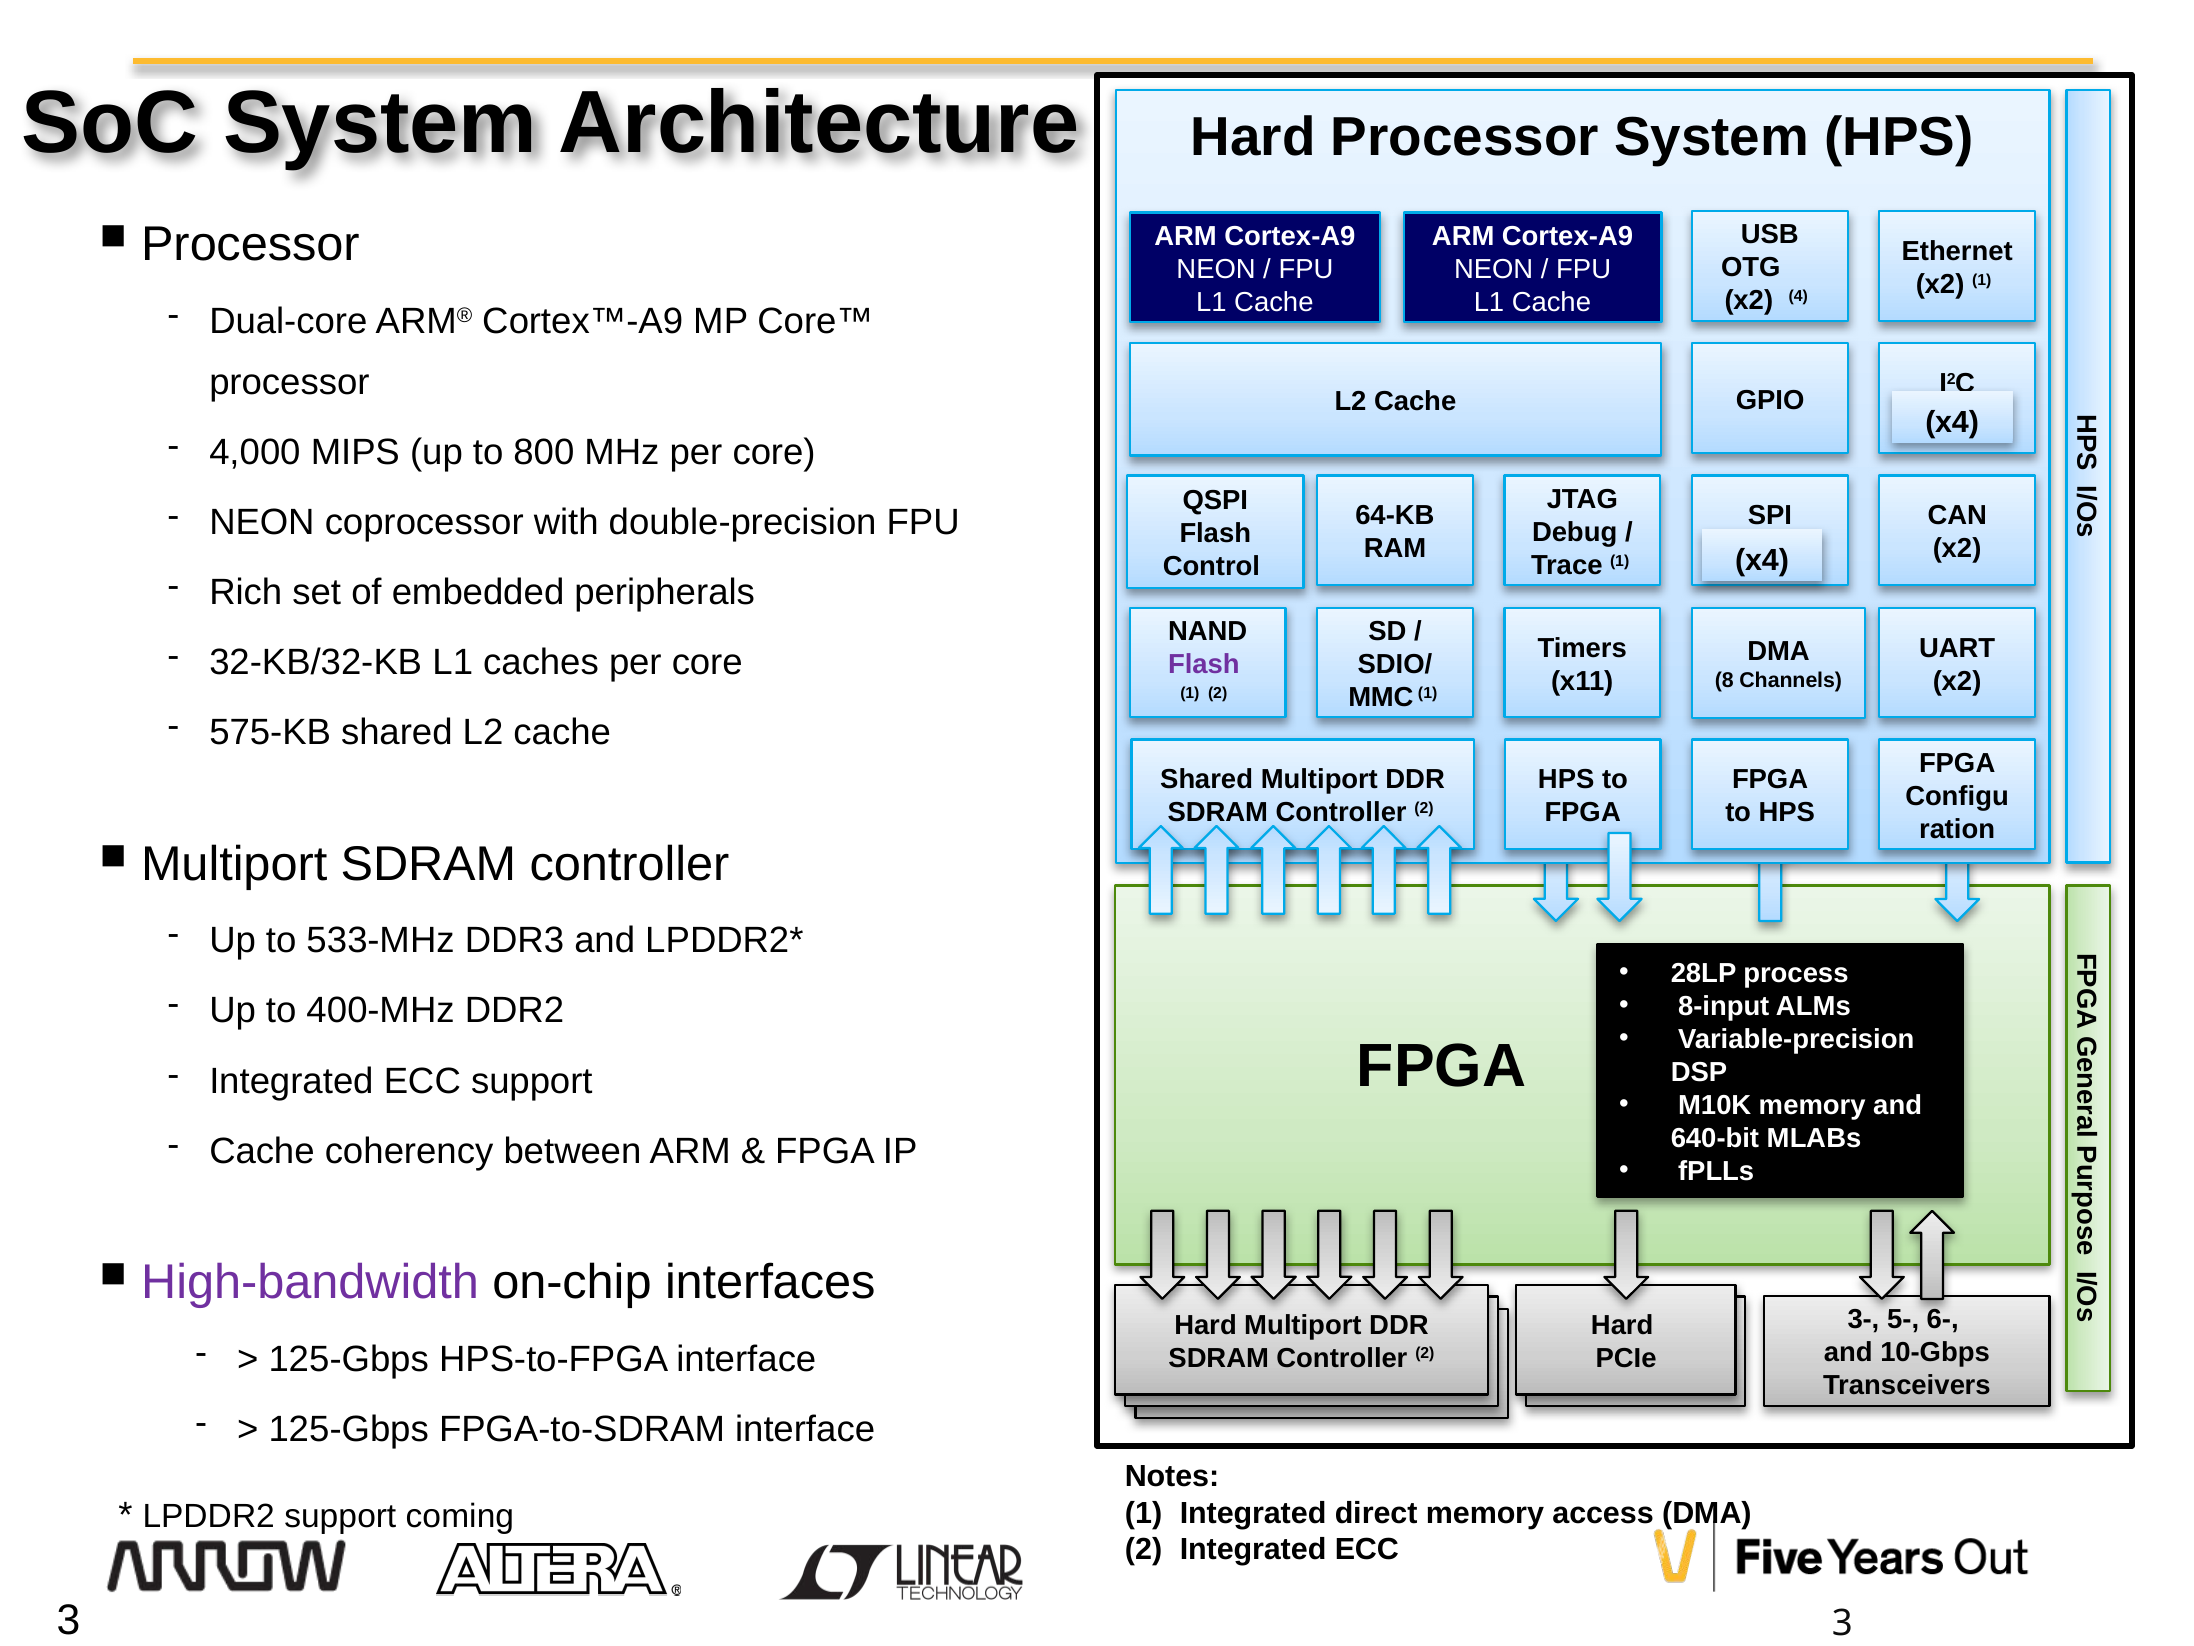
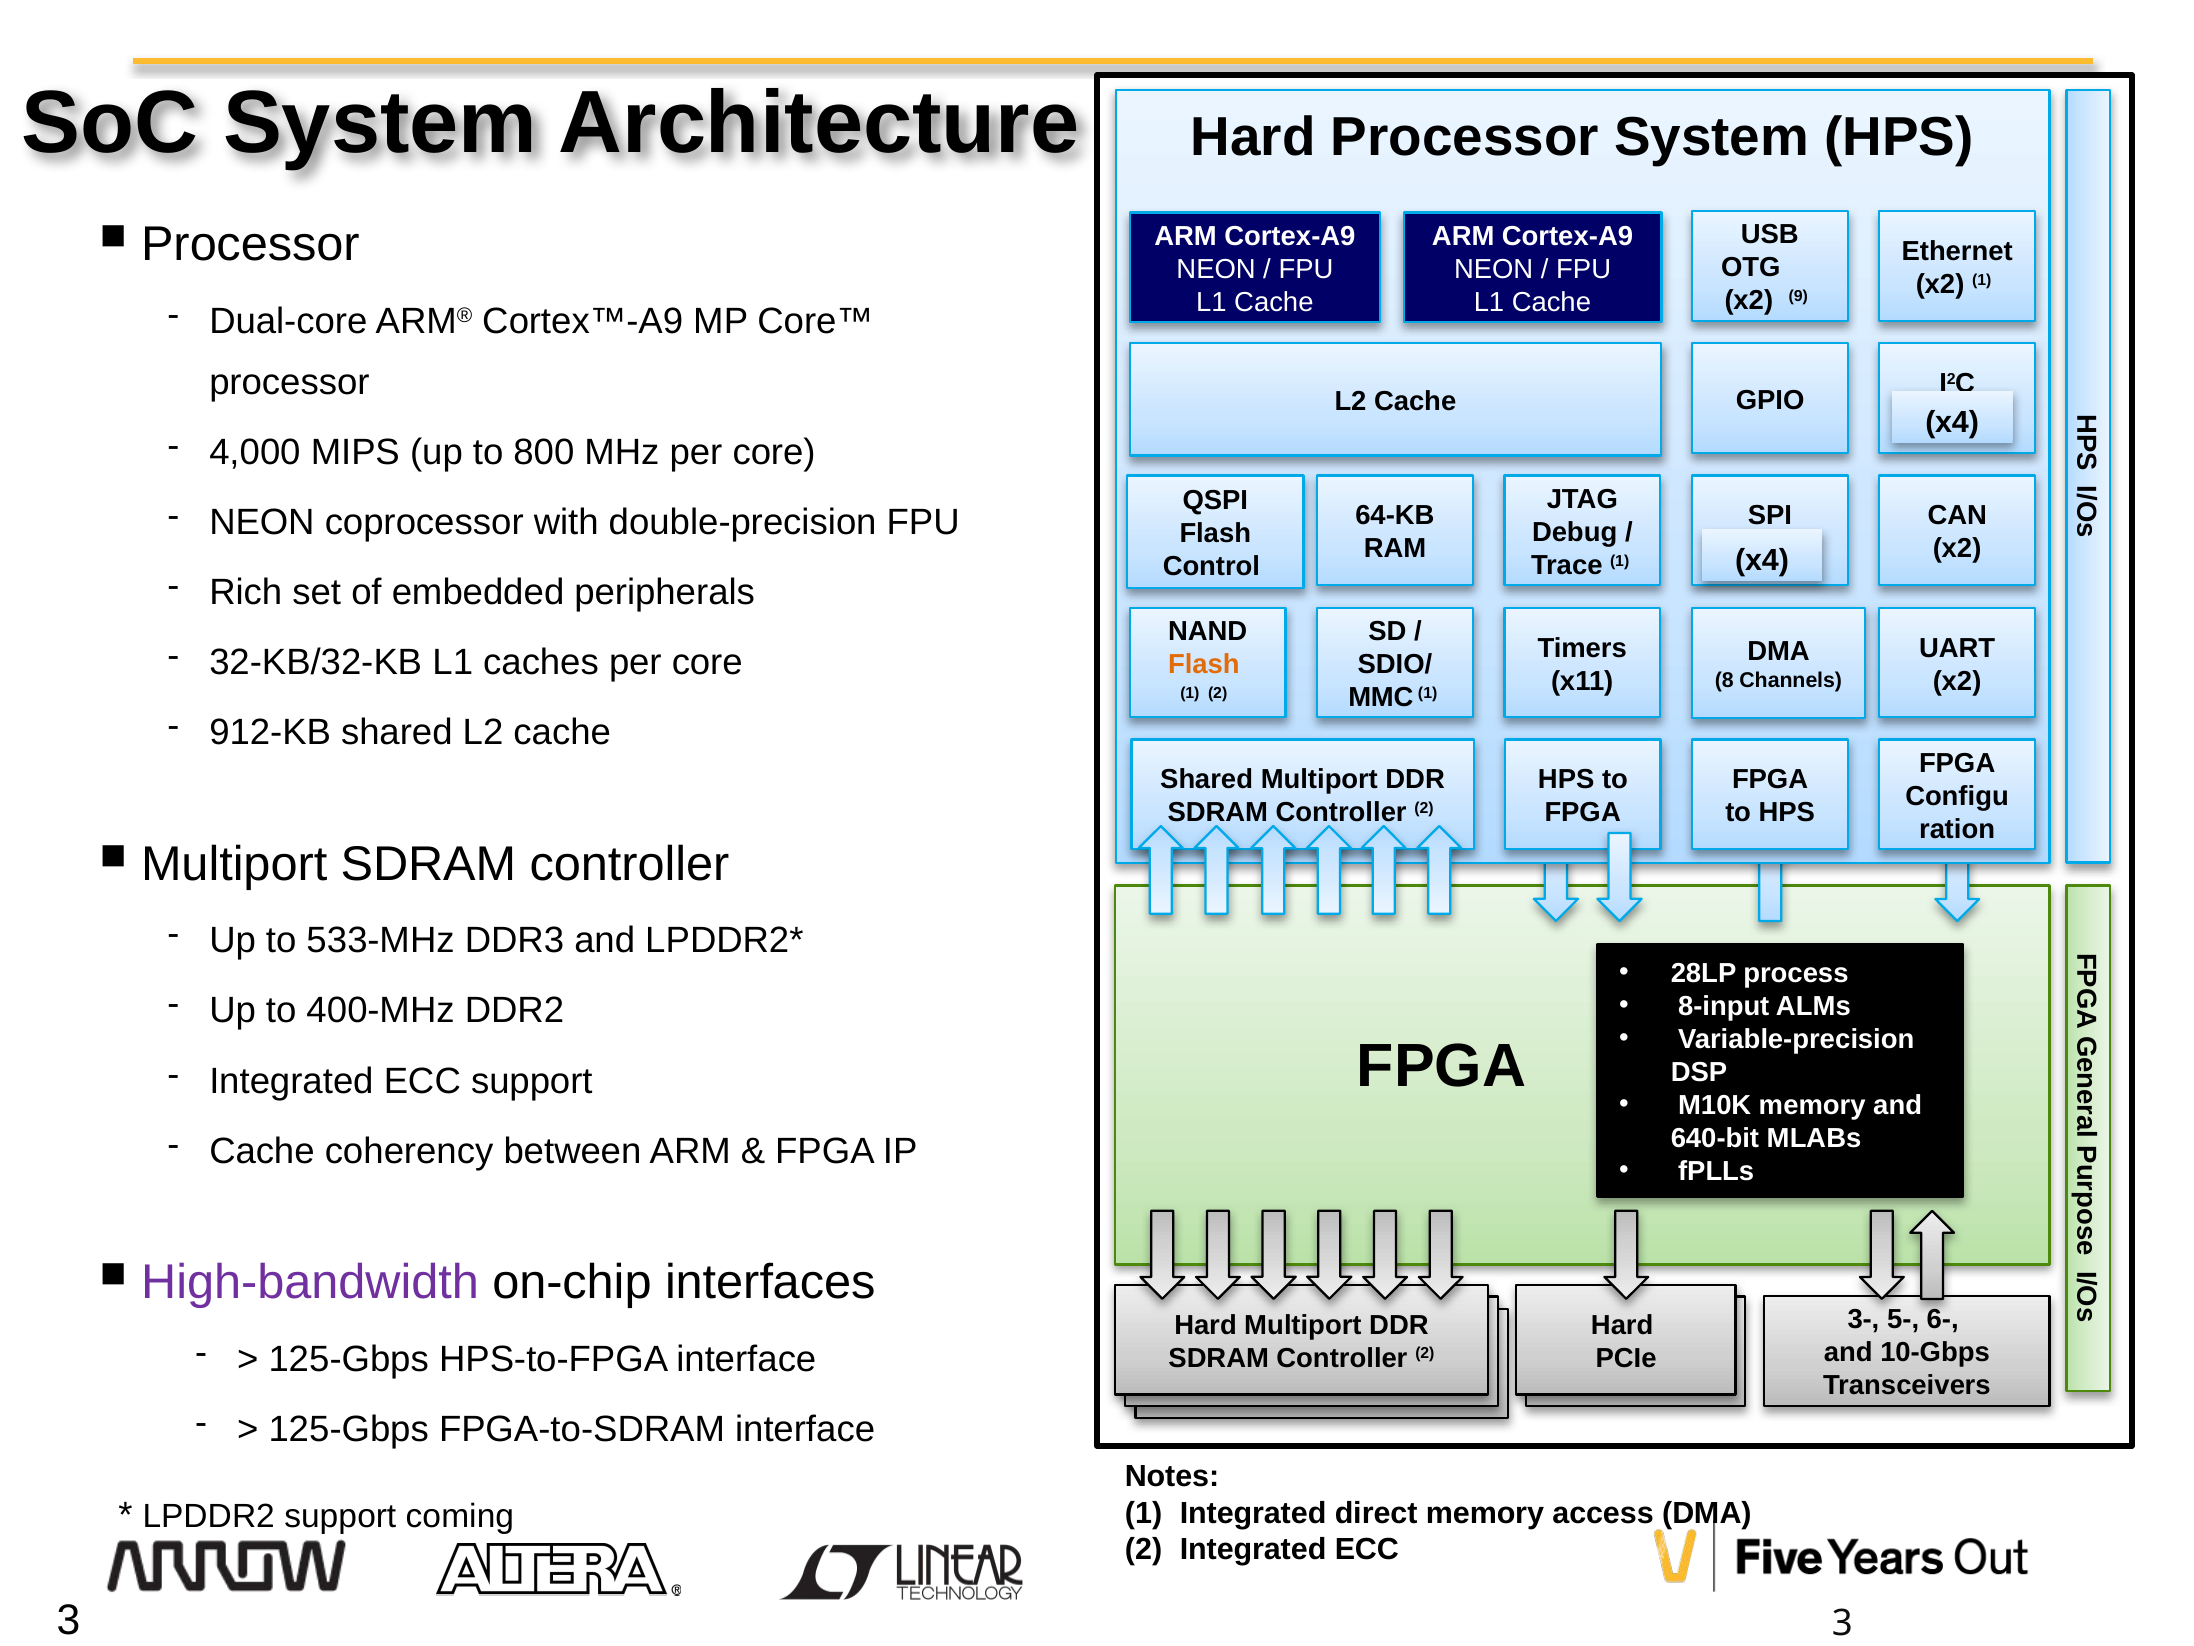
4: 4 -> 9
Flash at (1204, 664) colour: purple -> orange
575-KB: 575-KB -> 912-KB
